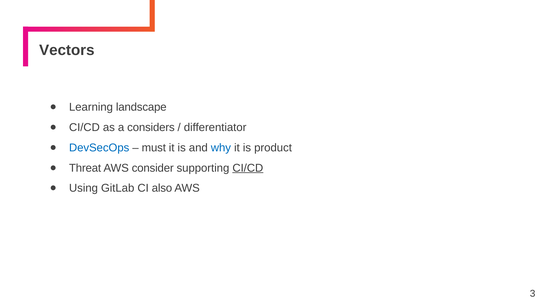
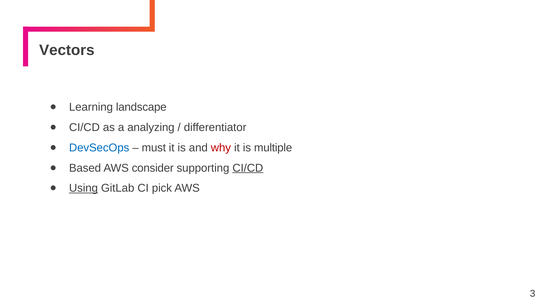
considers: considers -> analyzing
why colour: blue -> red
product: product -> multiple
Threat: Threat -> Based
Using underline: none -> present
also: also -> pick
